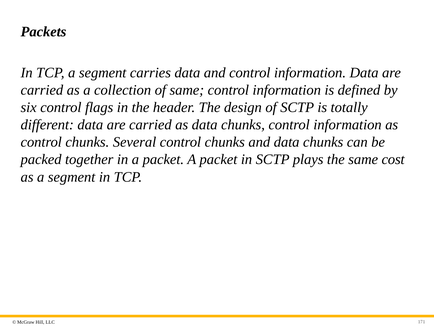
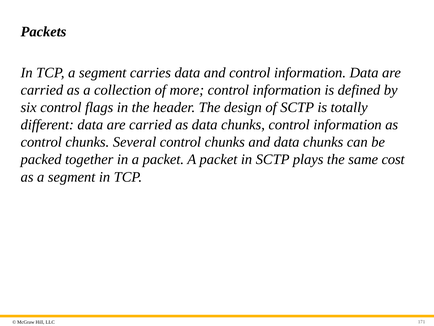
of same: same -> more
